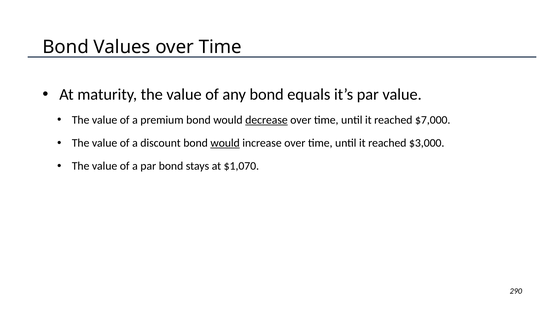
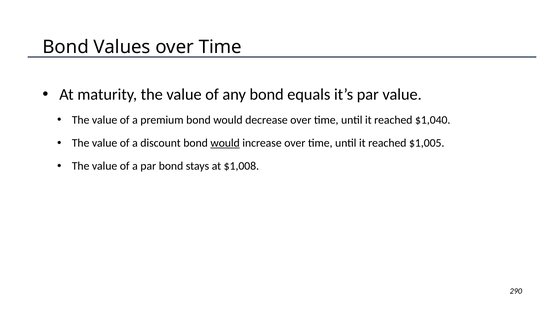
decrease underline: present -> none
$7,000: $7,000 -> $1,040
$3,000: $3,000 -> $1,005
$1,070: $1,070 -> $1,008
